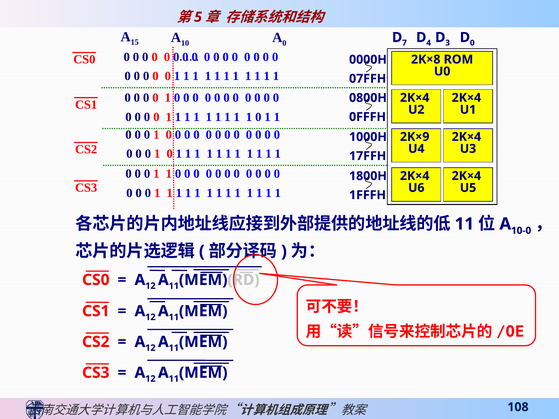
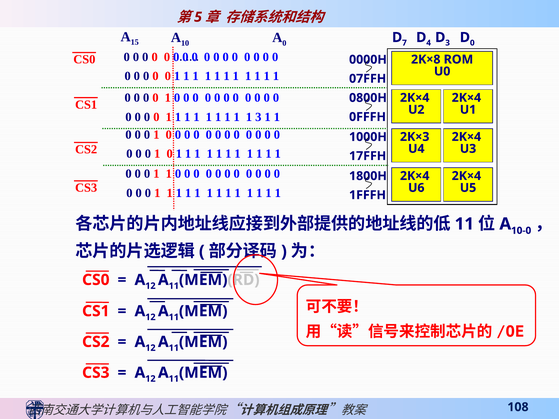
0 at (258, 117): 0 -> 3
2K×9: 2K×9 -> 2K×3
